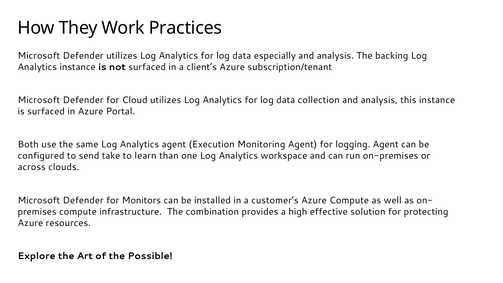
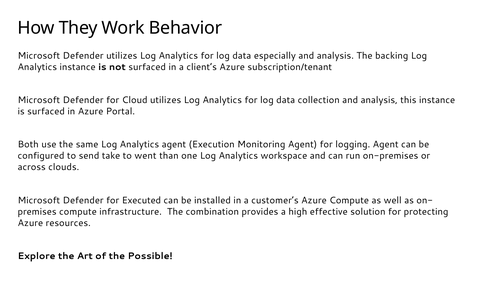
Practices: Practices -> Behavior
learn: learn -> went
Monitors: Monitors -> Executed
